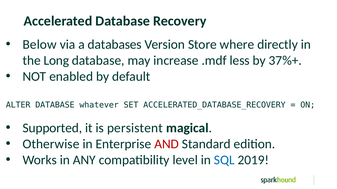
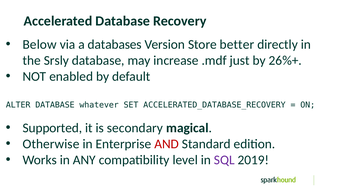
where: where -> better
Long: Long -> Srsly
less: less -> just
37%+: 37%+ -> 26%+
persistent: persistent -> secondary
SQL colour: blue -> purple
